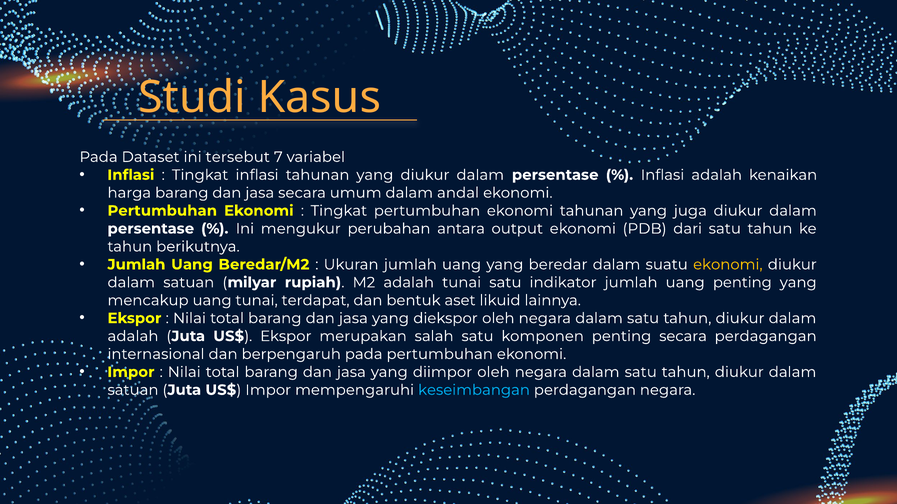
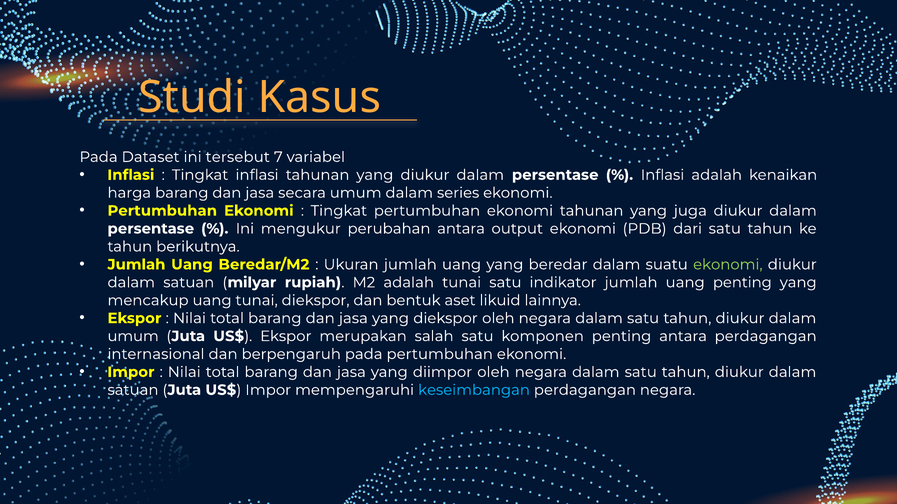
andal: andal -> series
ekonomi at (728, 265) colour: yellow -> light green
tunai terdapat: terdapat -> diekspor
adalah at (133, 337): adalah -> umum
penting secara: secara -> antara
